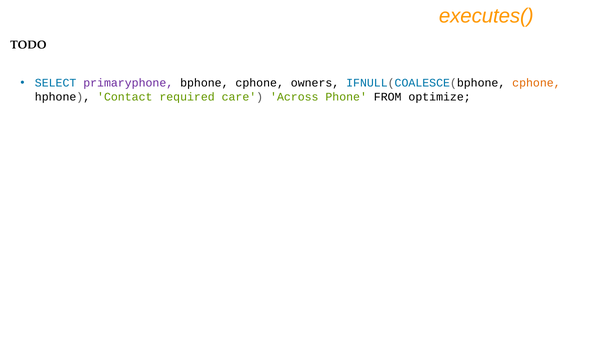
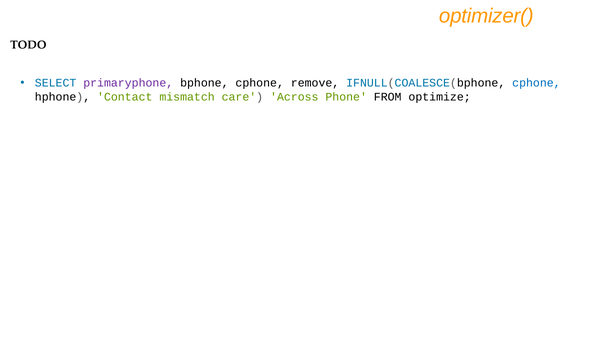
executes(: executes( -> optimizer(
owners: owners -> remove
cphone at (536, 83) colour: orange -> blue
required: required -> mismatch
